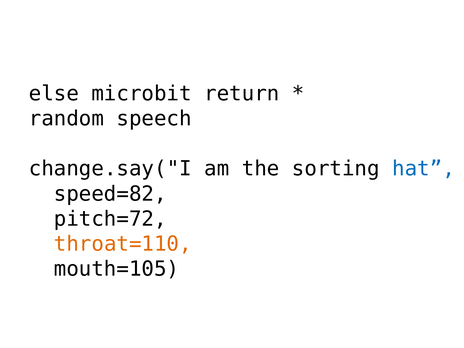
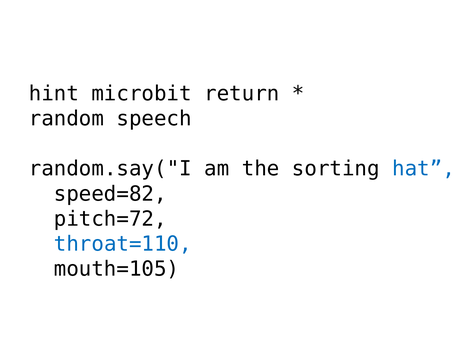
else: else -> hint
change.say("I: change.say("I -> random.say("I
throat=110 colour: orange -> blue
